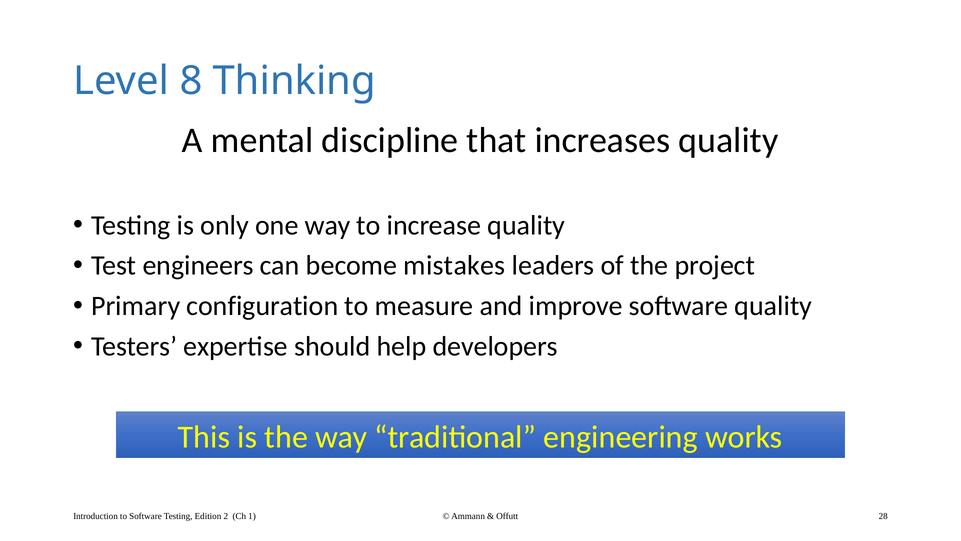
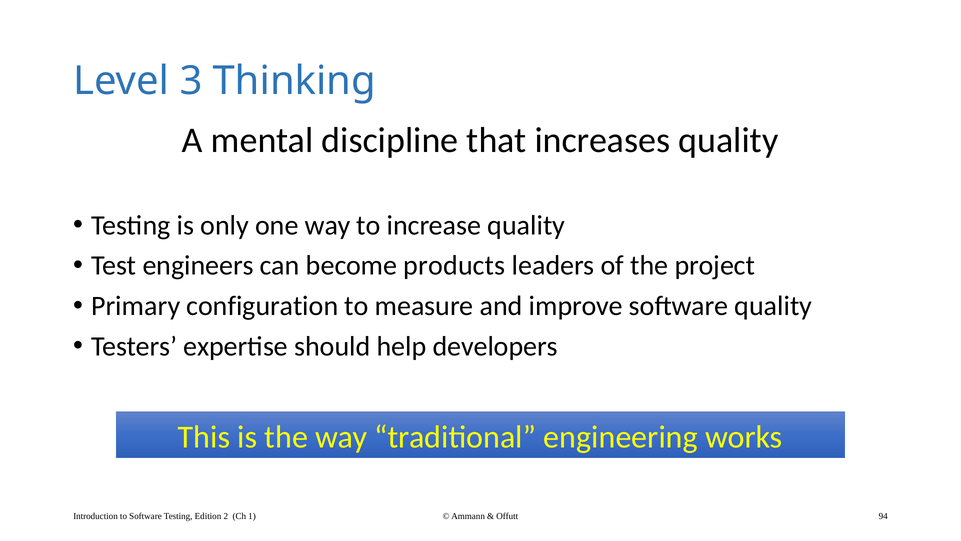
8: 8 -> 3
mistakes: mistakes -> products
28: 28 -> 94
